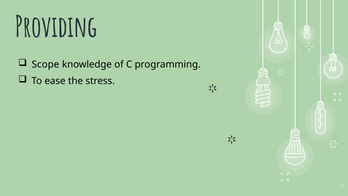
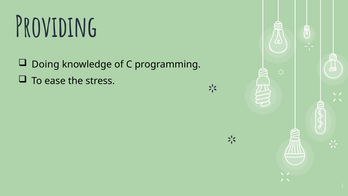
Scope: Scope -> Doing
